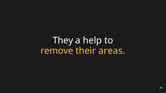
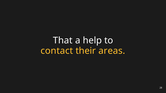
They: They -> That
remove: remove -> contact
